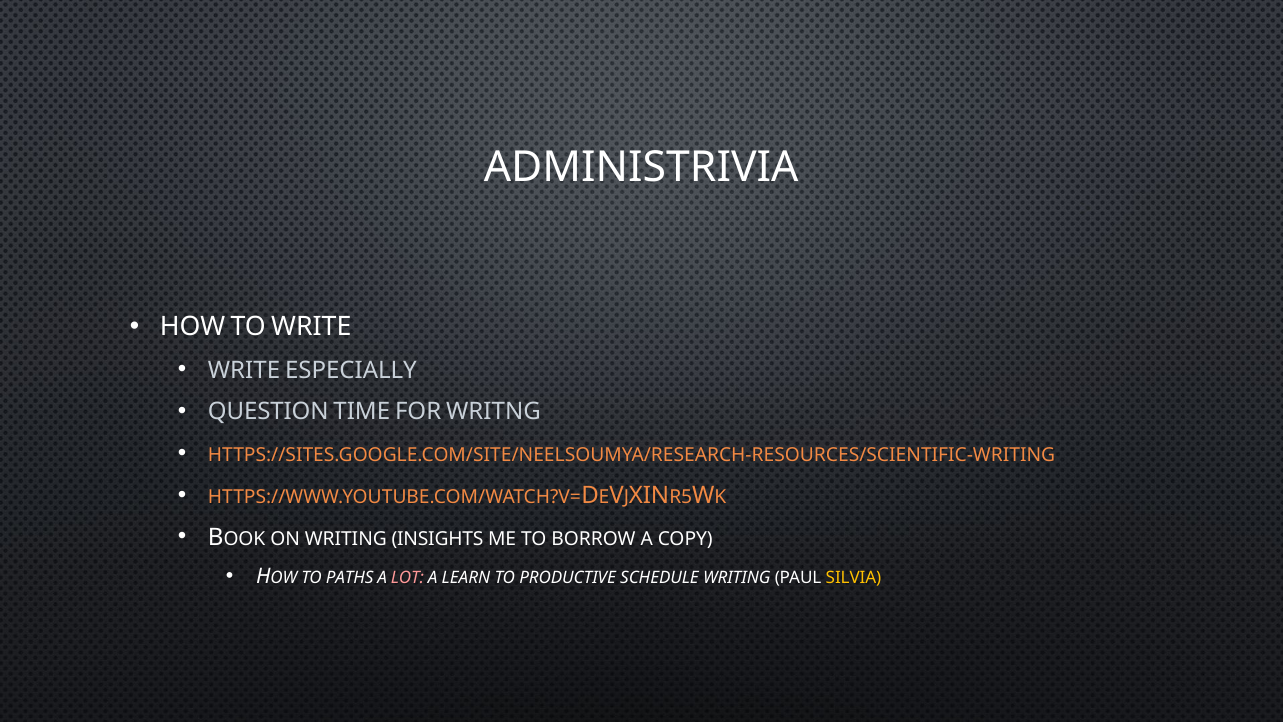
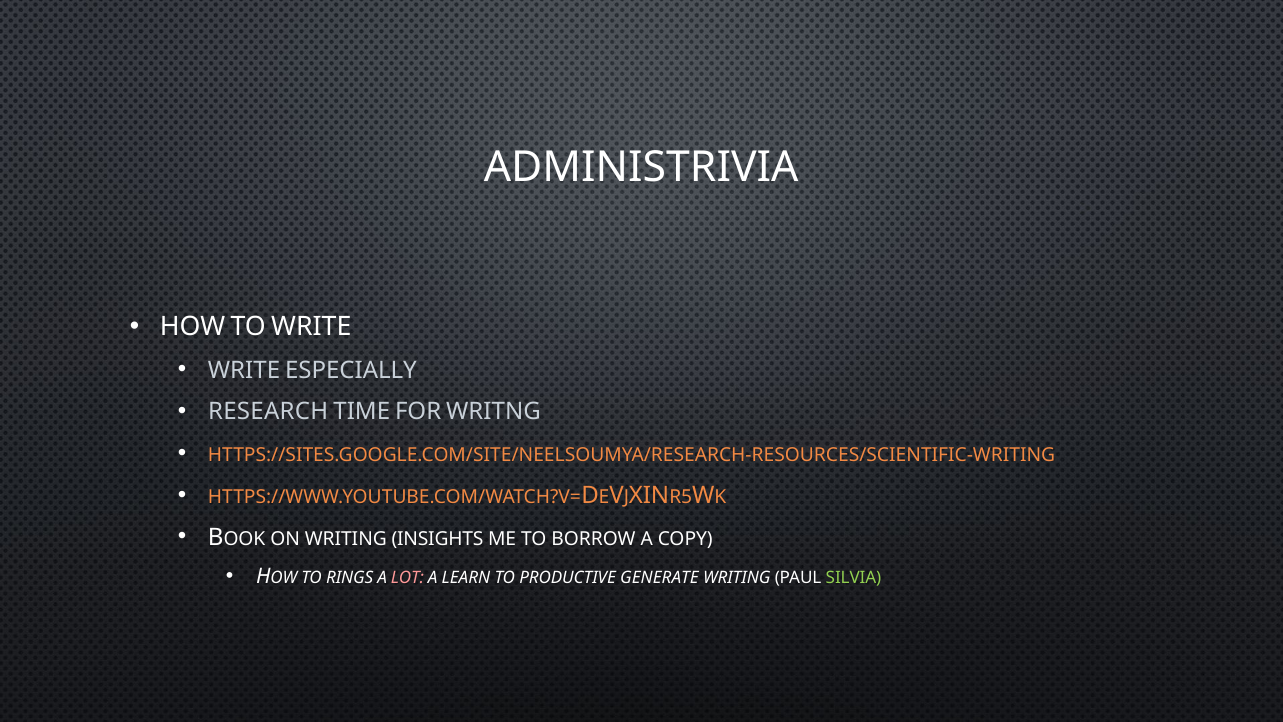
QUESTION: QUESTION -> RESEARCH
PATHS: PATHS -> RINGS
SCHEDULE: SCHEDULE -> GENERATE
SILVIA colour: yellow -> light green
